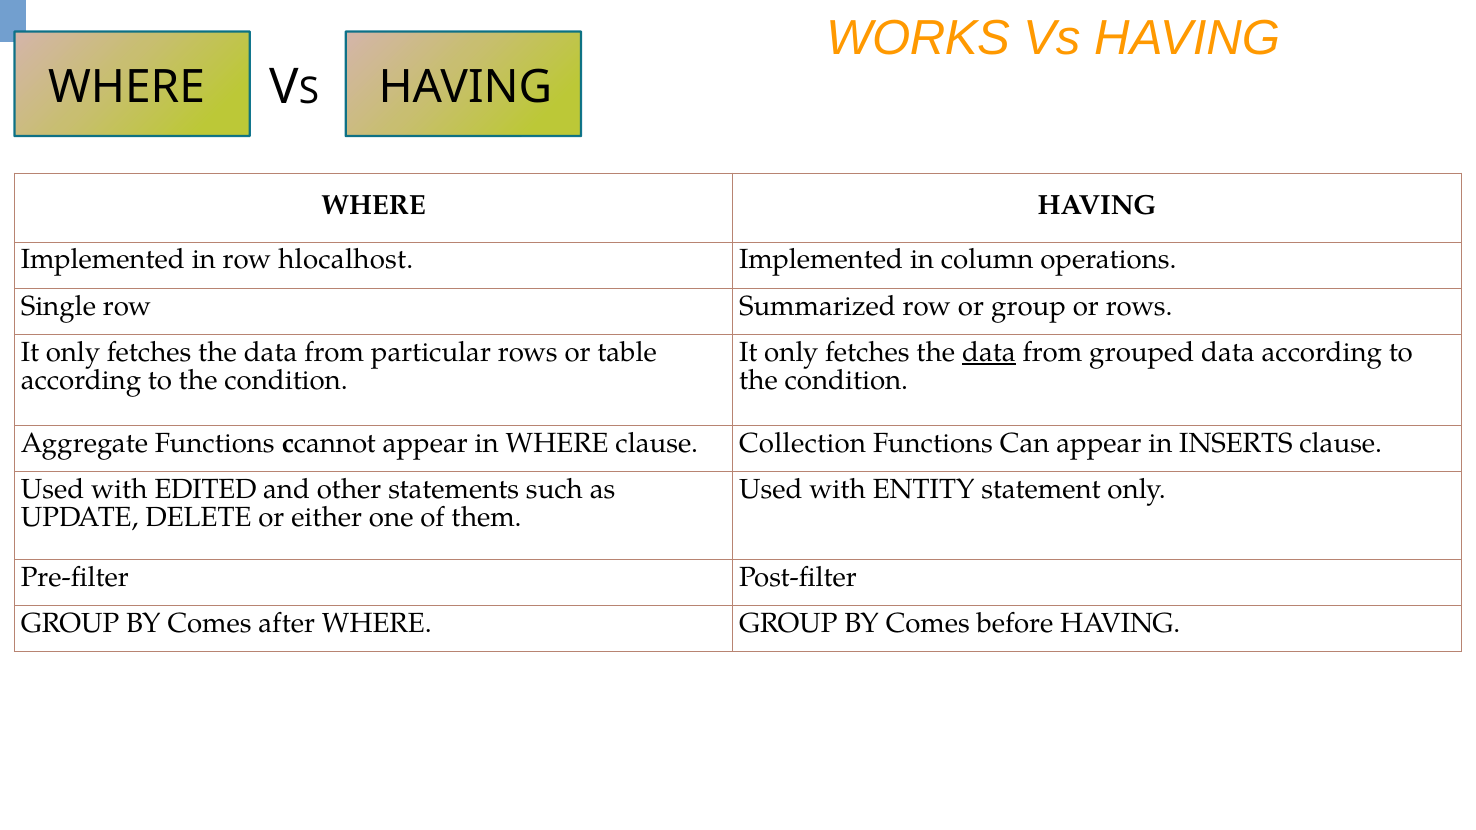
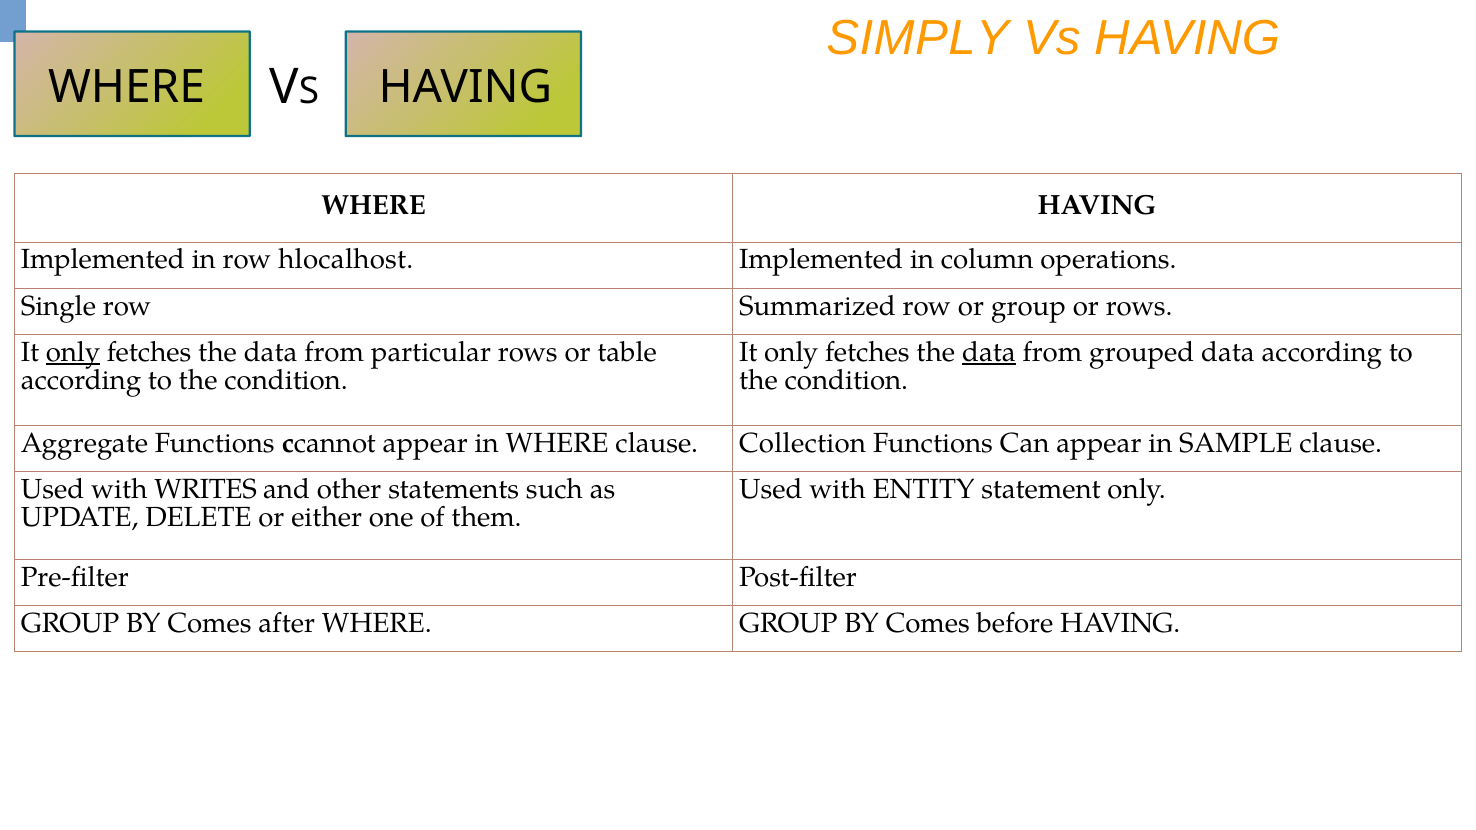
WORKS: WORKS -> SIMPLY
only at (73, 352) underline: none -> present
INSERTS: INSERTS -> SAMPLE
EDITED: EDITED -> WRITES
